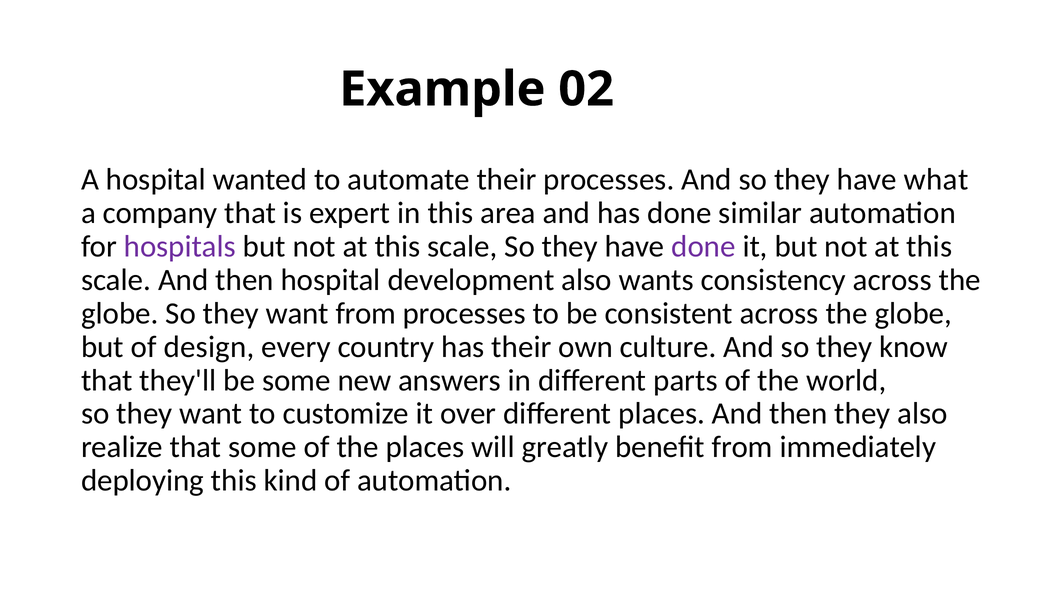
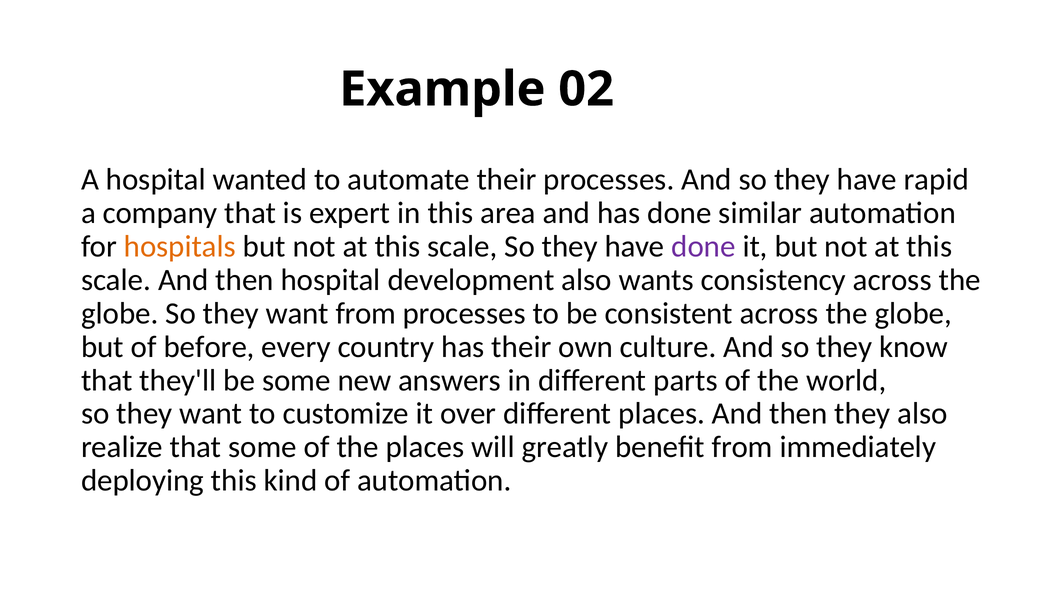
what: what -> rapid
hospitals colour: purple -> orange
design: design -> before
